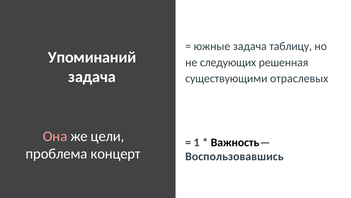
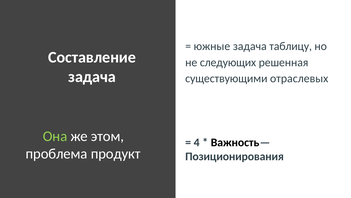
Упоминаний: Упоминаний -> Составление
Она colour: pink -> light green
цели: цели -> этом
1: 1 -> 4
концерт: концерт -> продукт
Воспользовавшись: Воспользовавшись -> Позиционирования
